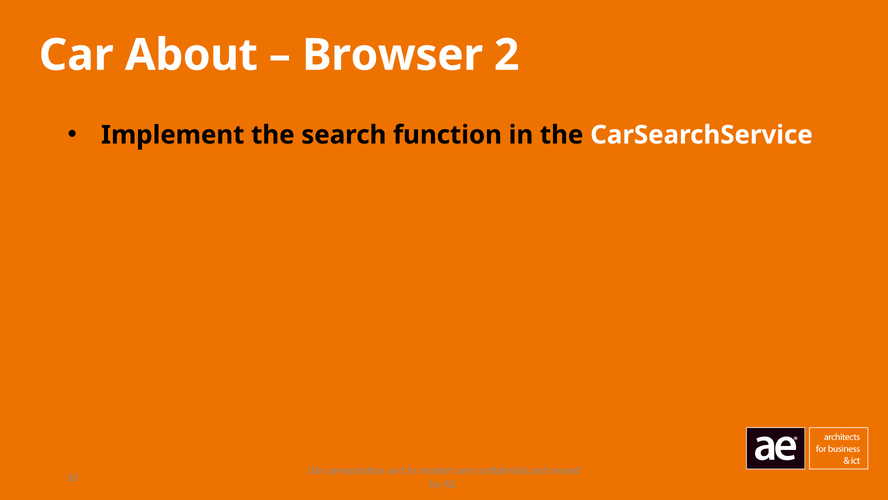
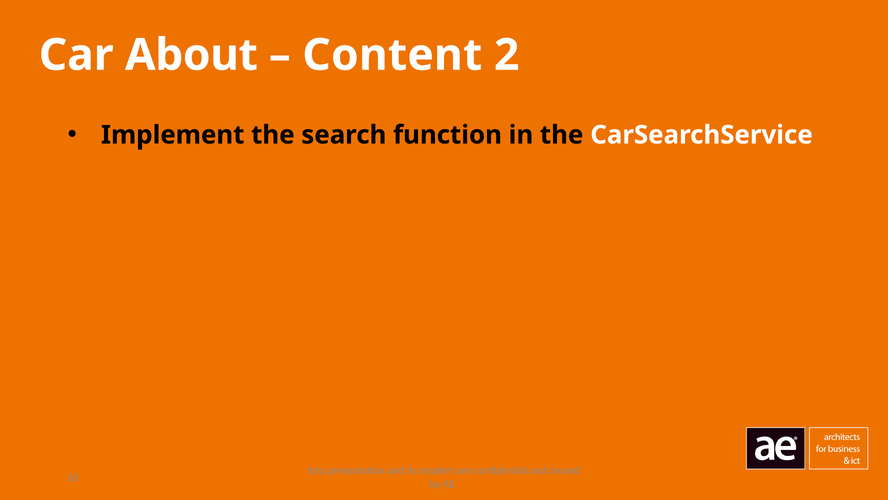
Browser: Browser -> Content
Libs: Libs -> Into
